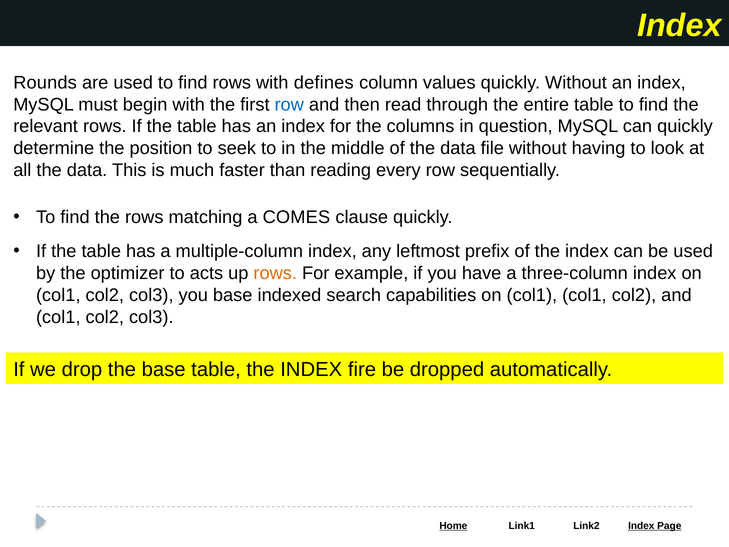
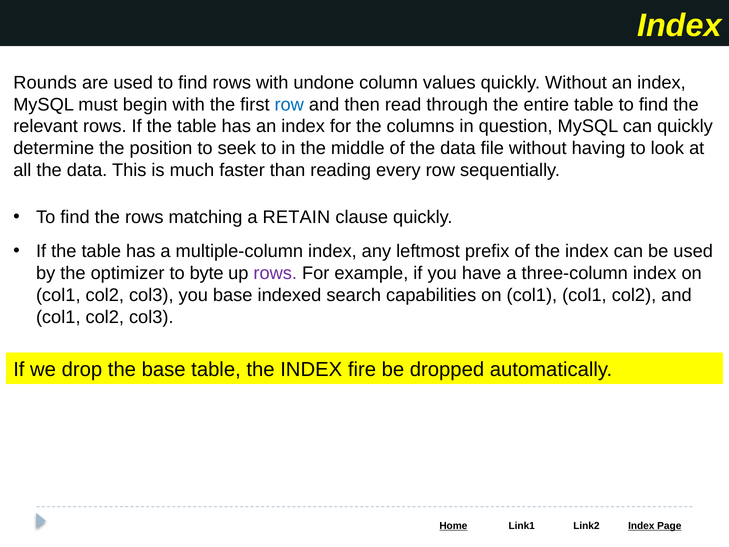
defines: defines -> undone
COMES: COMES -> RETAIN
acts: acts -> byte
rows at (275, 273) colour: orange -> purple
